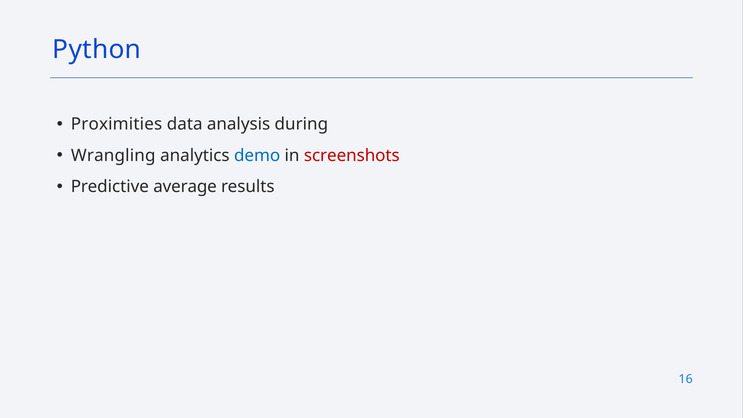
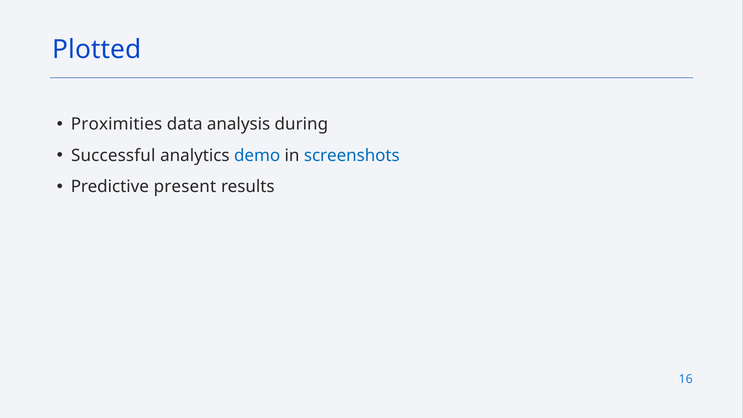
Python: Python -> Plotted
Wrangling: Wrangling -> Successful
screenshots colour: red -> blue
average: average -> present
